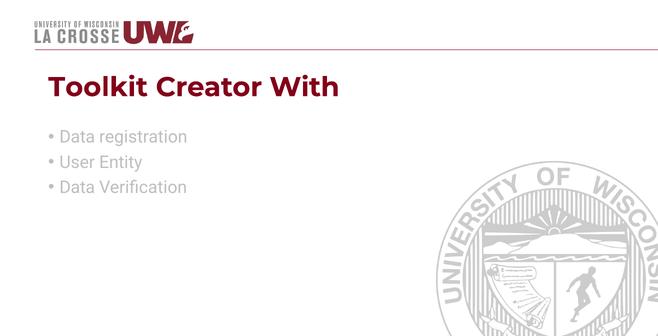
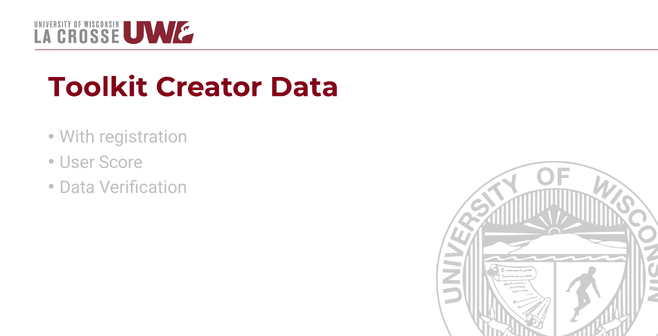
Creator With: With -> Data
Data at (77, 137): Data -> With
Entity: Entity -> Score
